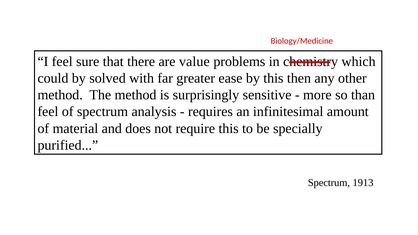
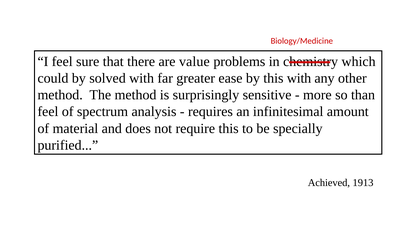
this then: then -> with
Spectrum at (329, 183): Spectrum -> Achieved
